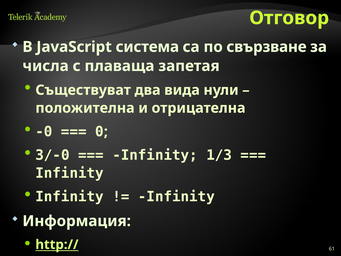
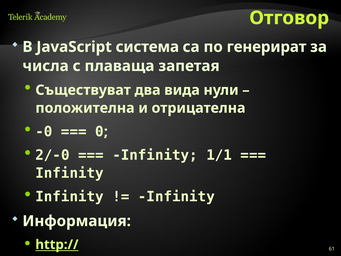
свързване: свързване -> генерират
3/-0: 3/-0 -> 2/-0
1/3: 1/3 -> 1/1
